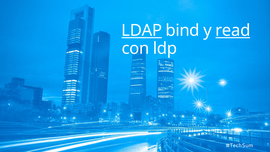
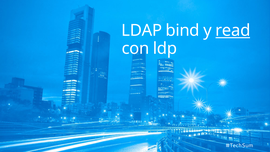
LDAP underline: present -> none
